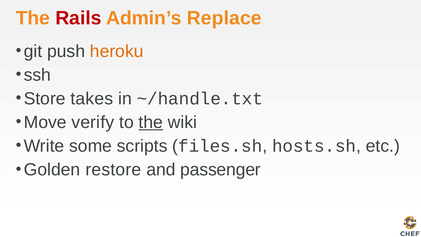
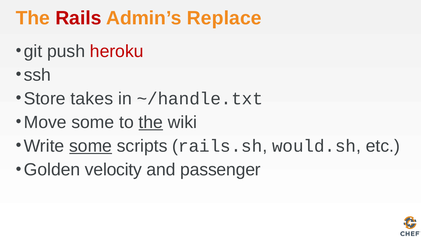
heroku colour: orange -> red
Move verify: verify -> some
some at (91, 146) underline: none -> present
files.sh: files.sh -> rails.sh
hosts.sh: hosts.sh -> would.sh
restore: restore -> velocity
